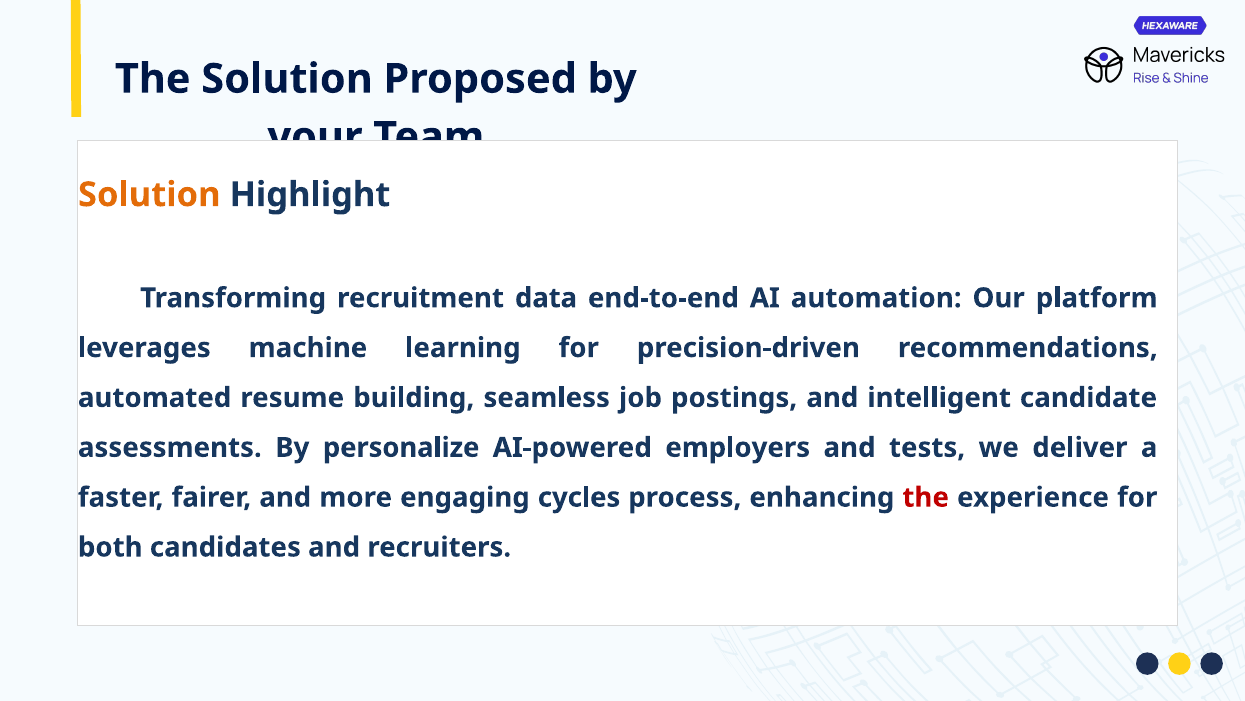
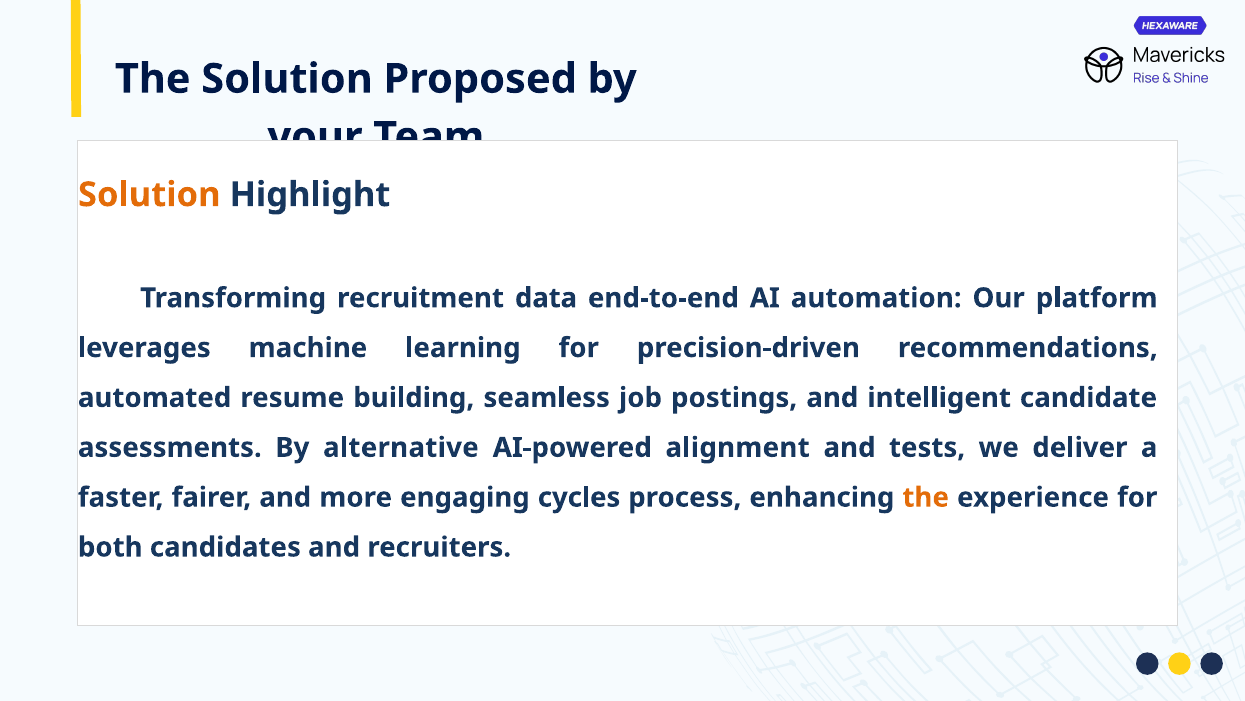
personalize: personalize -> alternative
employers: employers -> alignment
the at (926, 497) colour: red -> orange
